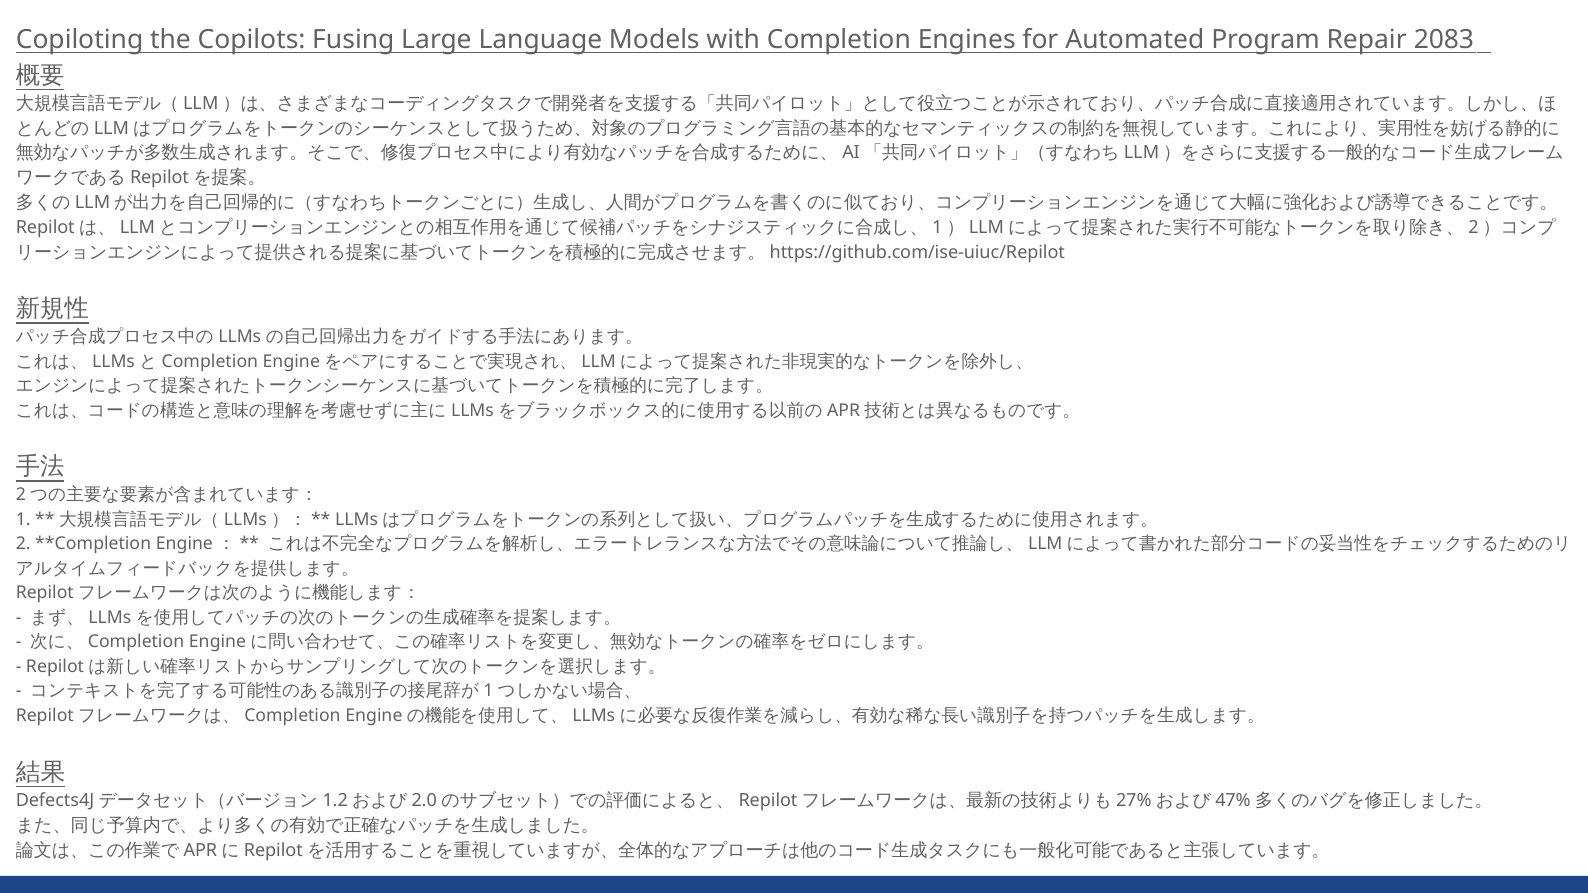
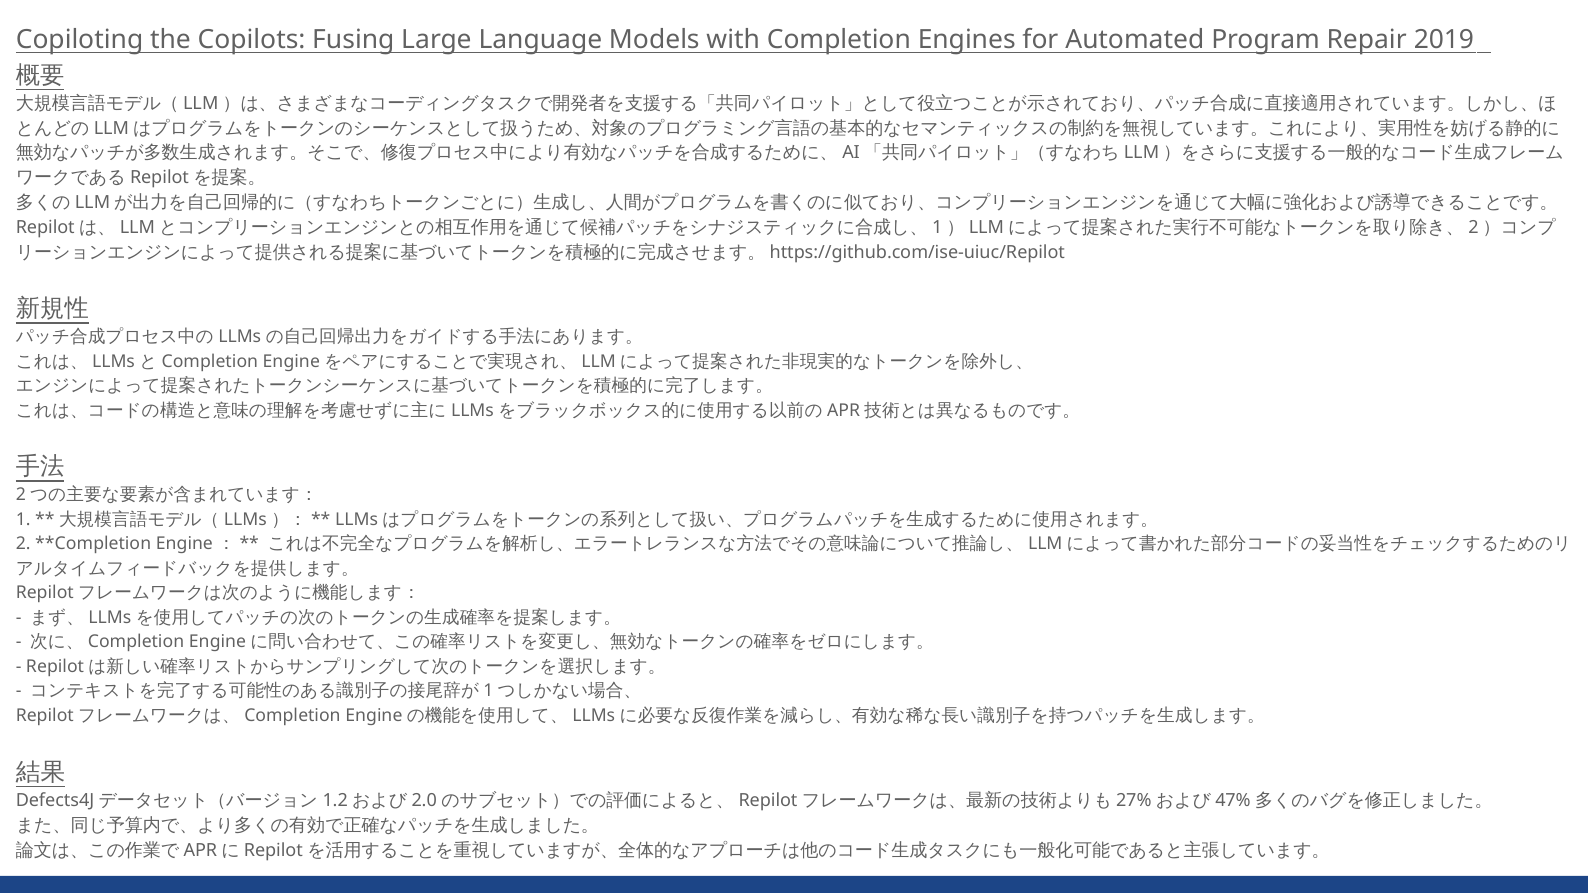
2083: 2083 -> 2019
